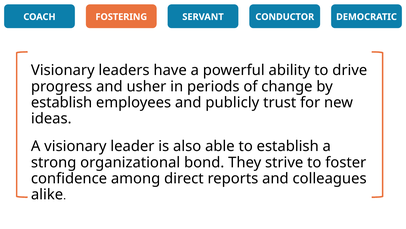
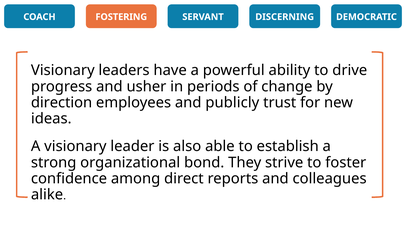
CONDUCTOR: CONDUCTOR -> DISCERNING
establish at (62, 102): establish -> direction
